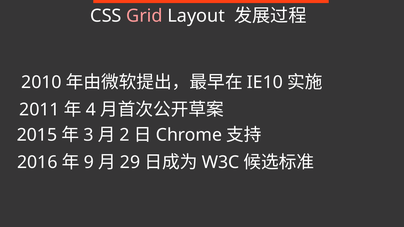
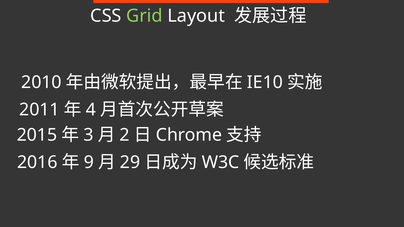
Grid colour: pink -> light green
